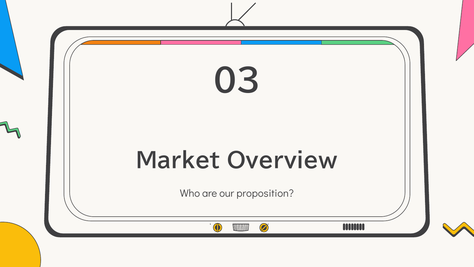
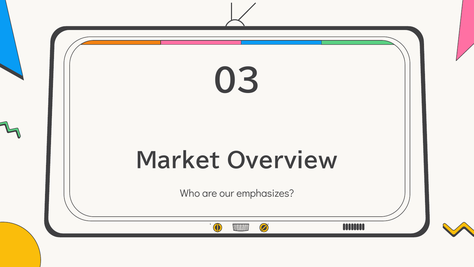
proposition: proposition -> emphasizes
